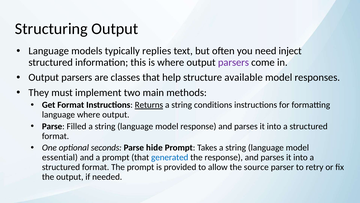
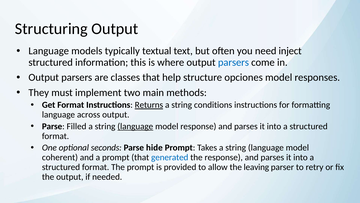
replies: replies -> textual
parsers at (233, 62) colour: purple -> blue
available: available -> opciones
language where: where -> across
language at (135, 126) underline: none -> present
essential: essential -> coherent
source: source -> leaving
